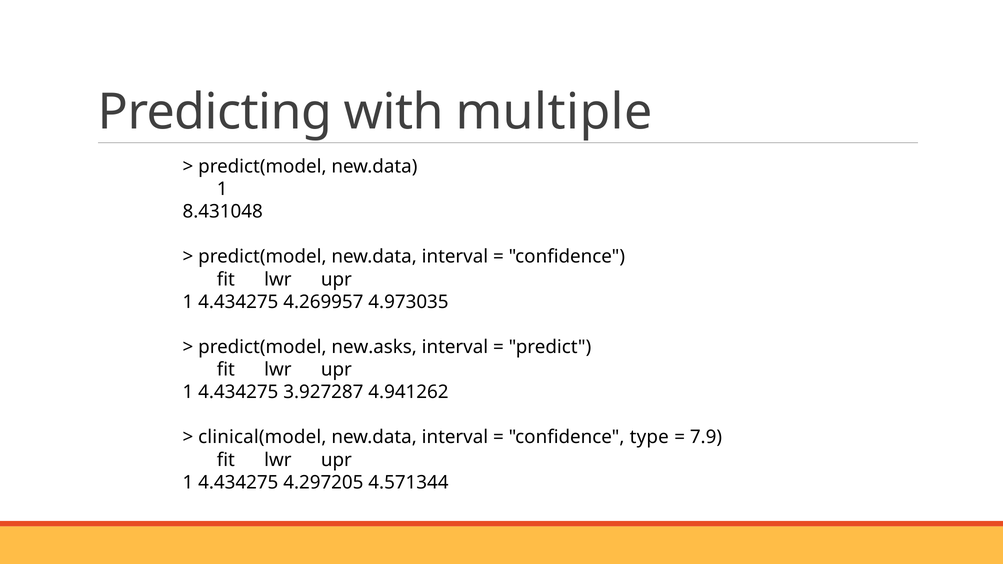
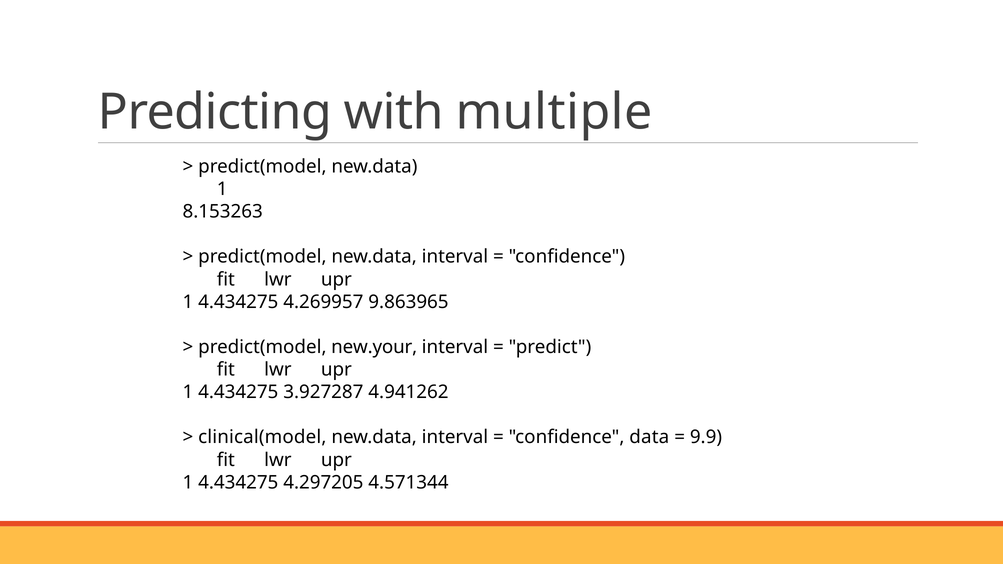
8.431048: 8.431048 -> 8.153263
4.973035: 4.973035 -> 9.863965
new.asks: new.asks -> new.your
type: type -> data
7.9: 7.9 -> 9.9
